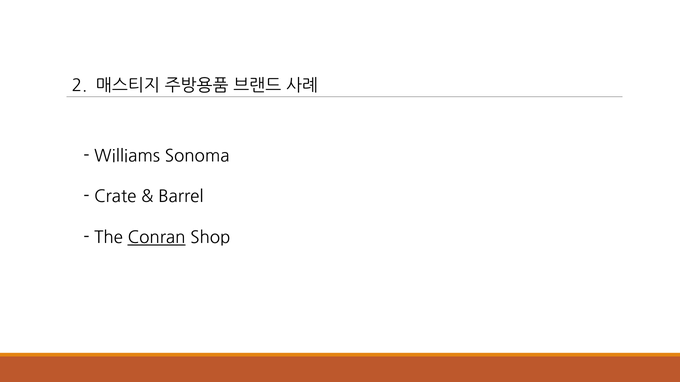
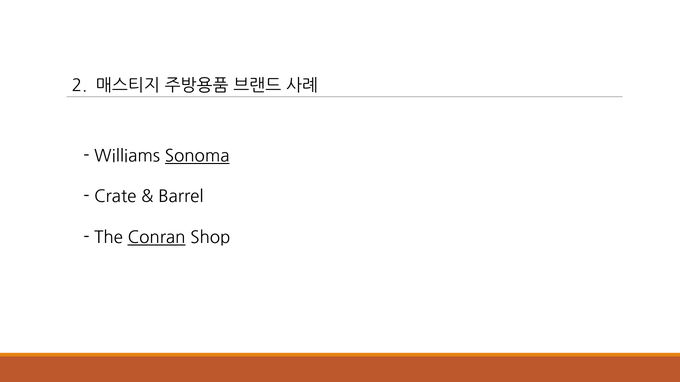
Sonoma underline: none -> present
